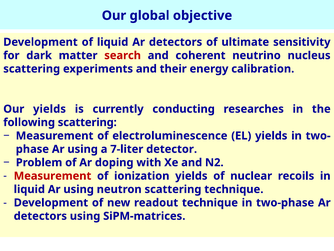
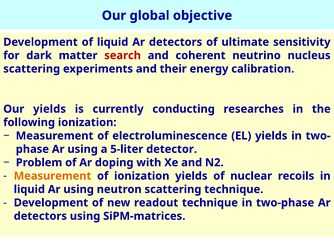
following scattering: scattering -> ionization
7-liter: 7-liter -> 5-liter
Measurement at (53, 176) colour: red -> orange
